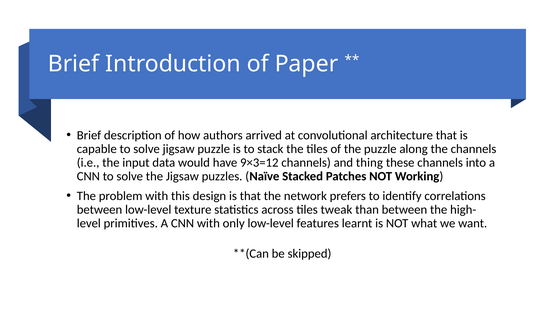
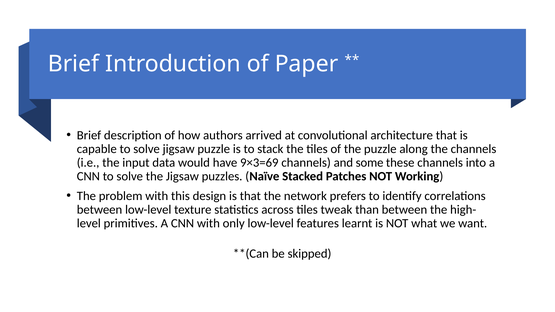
9×3=12: 9×3=12 -> 9×3=69
thing: thing -> some
